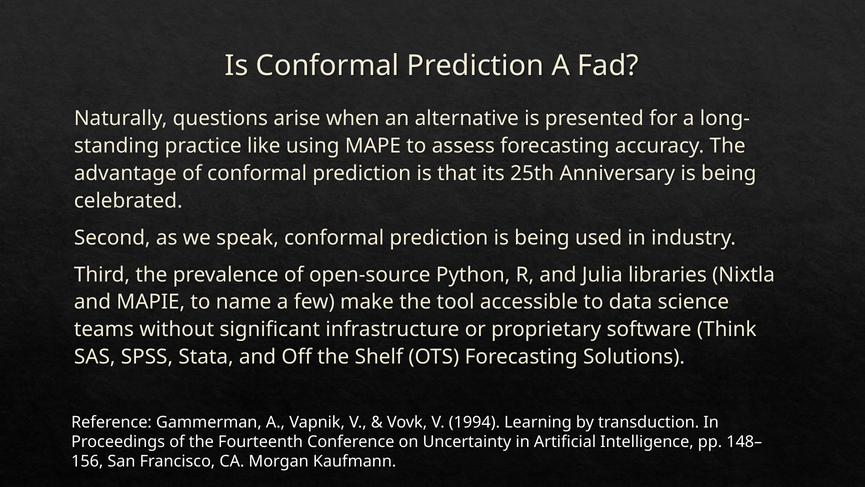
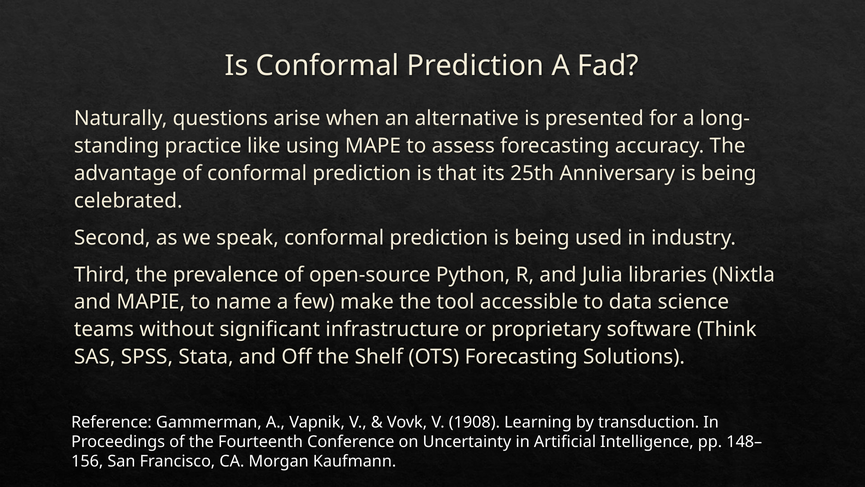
1994: 1994 -> 1908
